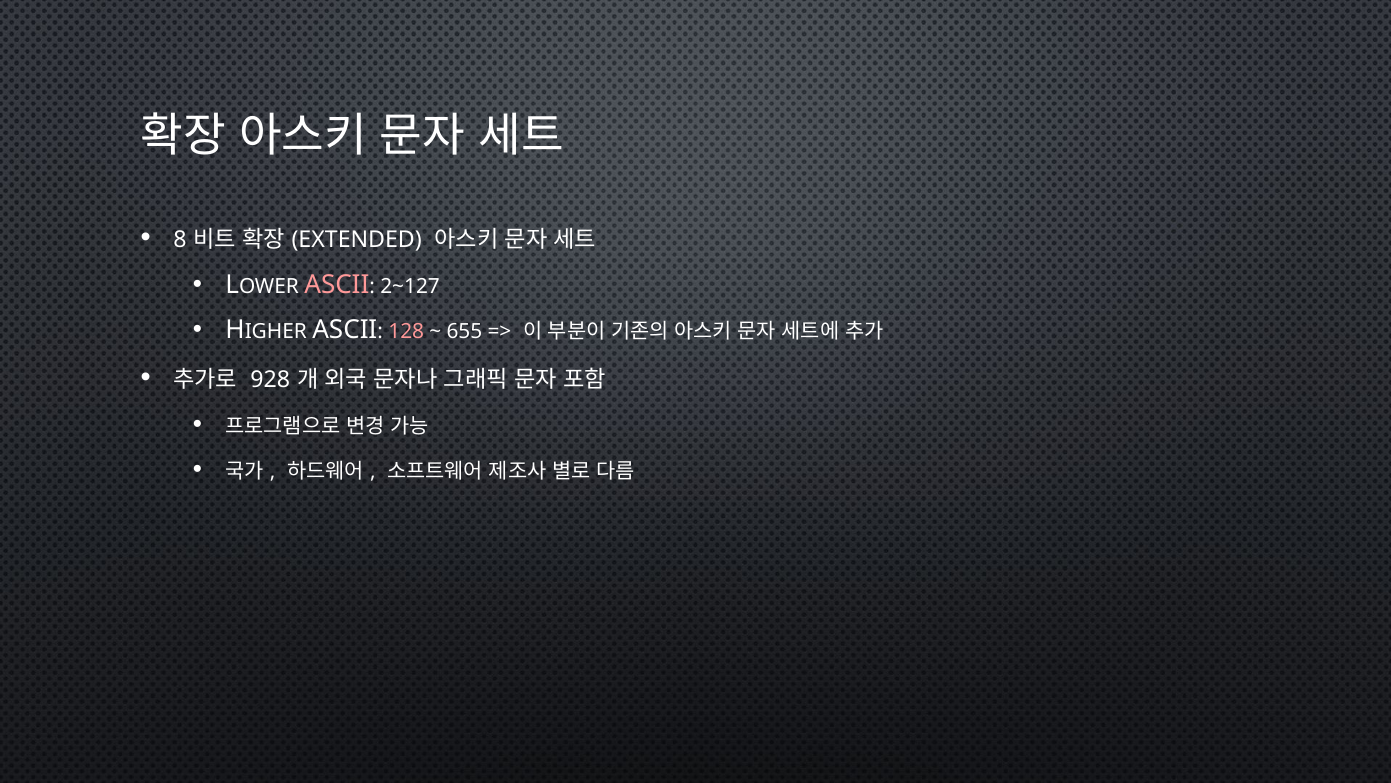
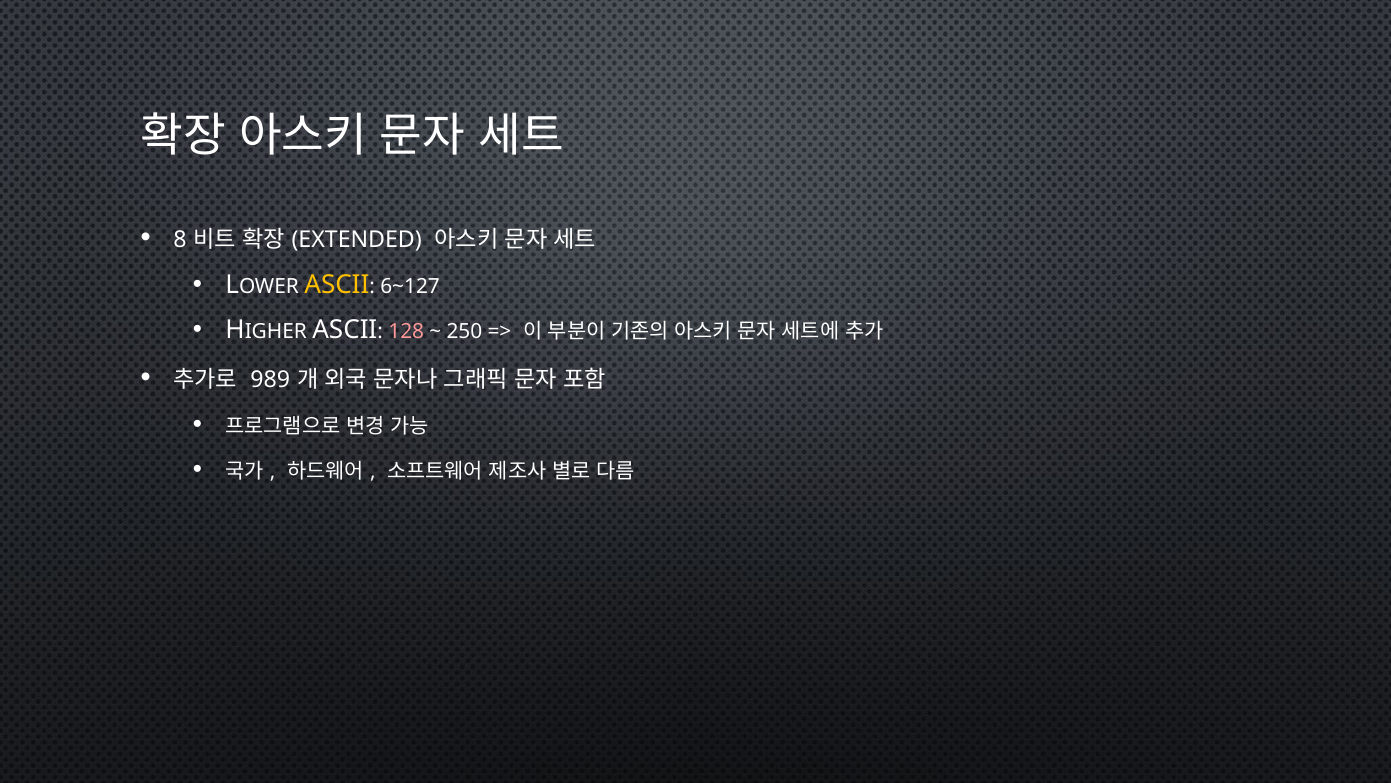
ASCII at (337, 285) colour: pink -> yellow
2~127: 2~127 -> 6~127
655: 655 -> 250
928: 928 -> 989
